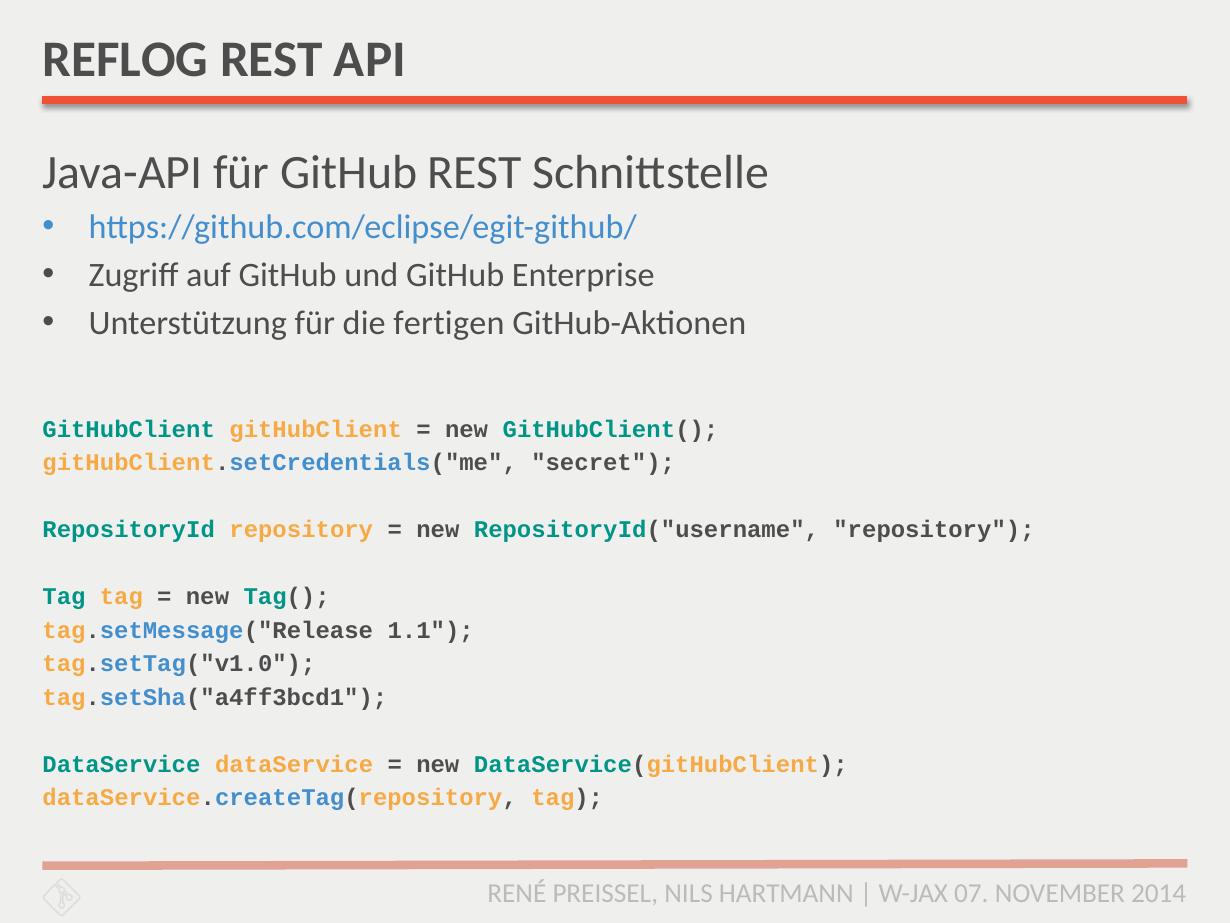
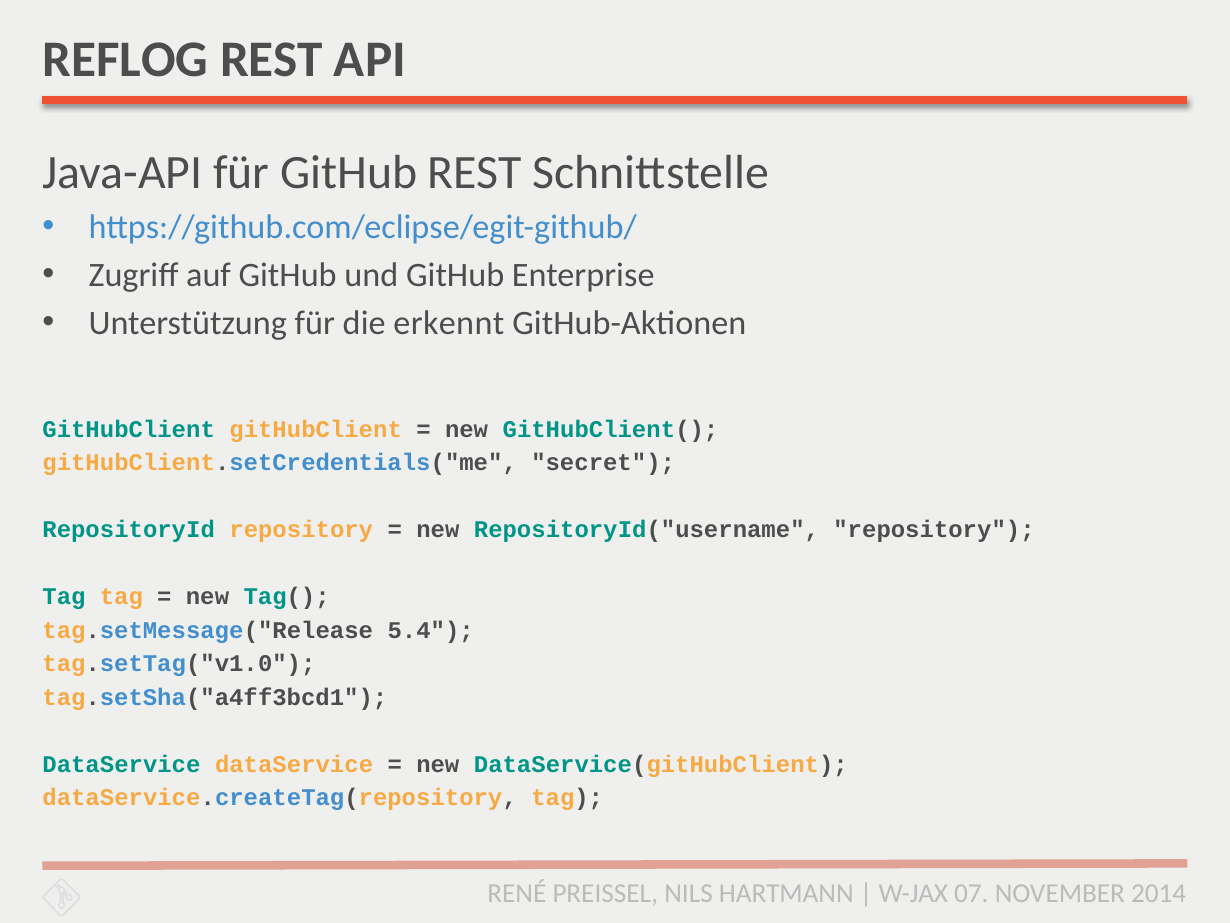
fertigen: fertigen -> erkennt
1.1: 1.1 -> 5.4
